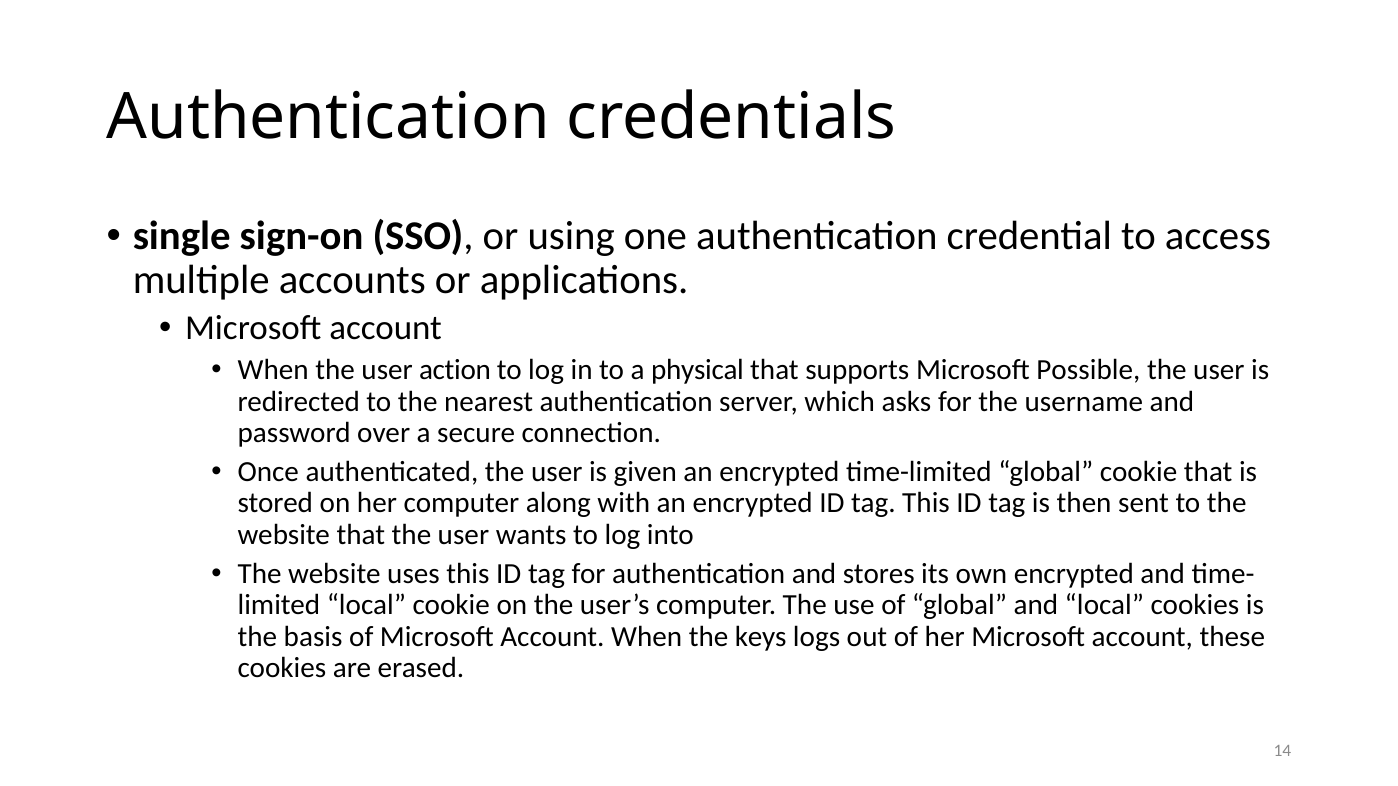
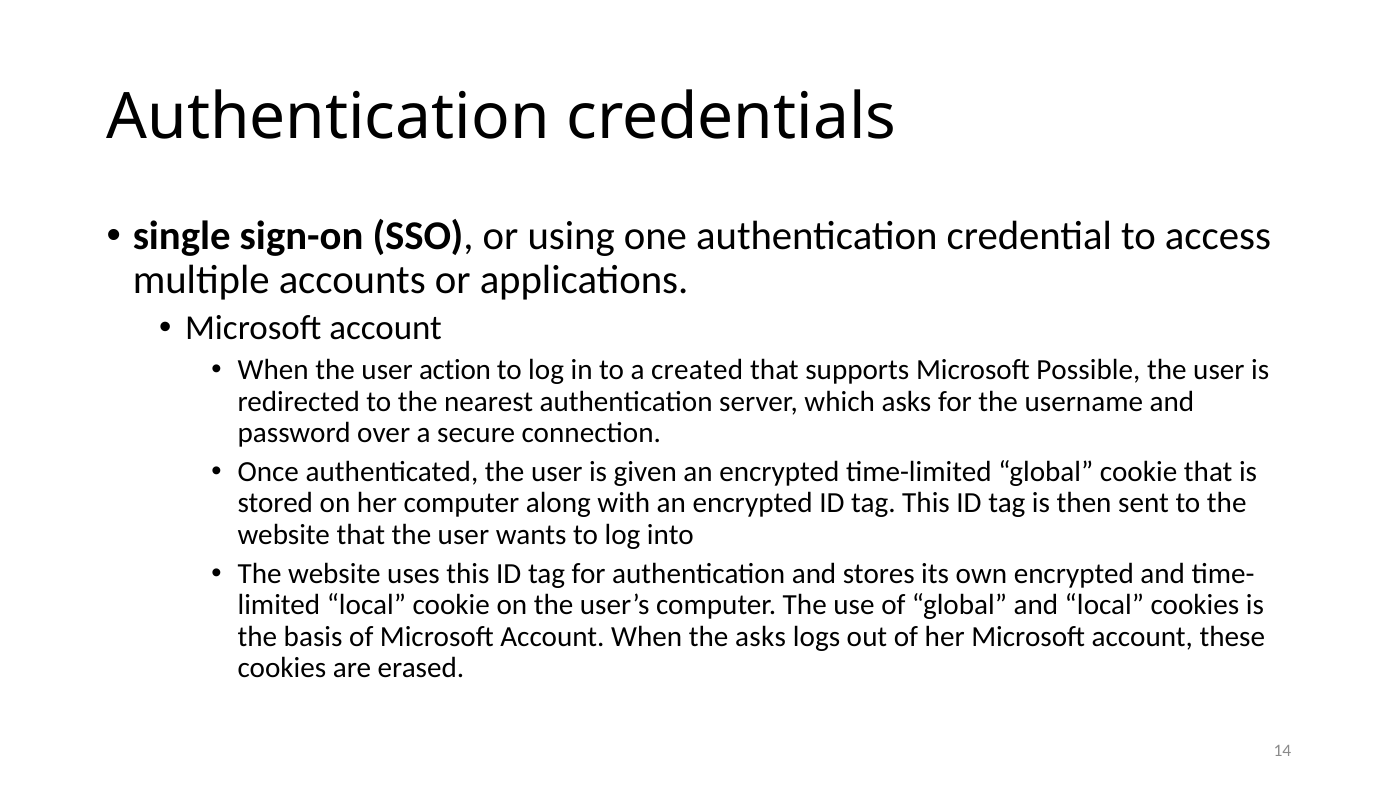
physical: physical -> created
the keys: keys -> asks
